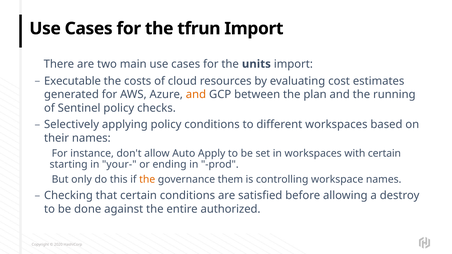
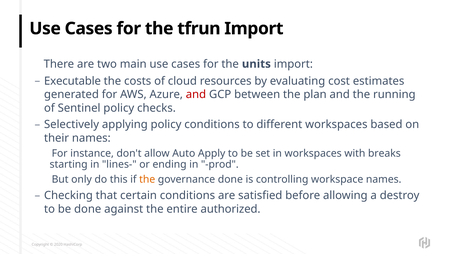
and at (196, 95) colour: orange -> red
with certain: certain -> breaks
your-: your- -> lines-
governance them: them -> done
